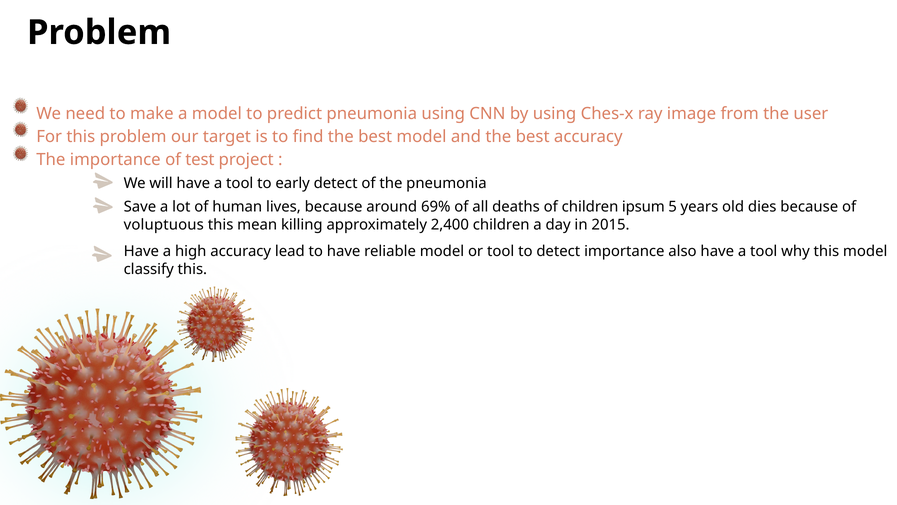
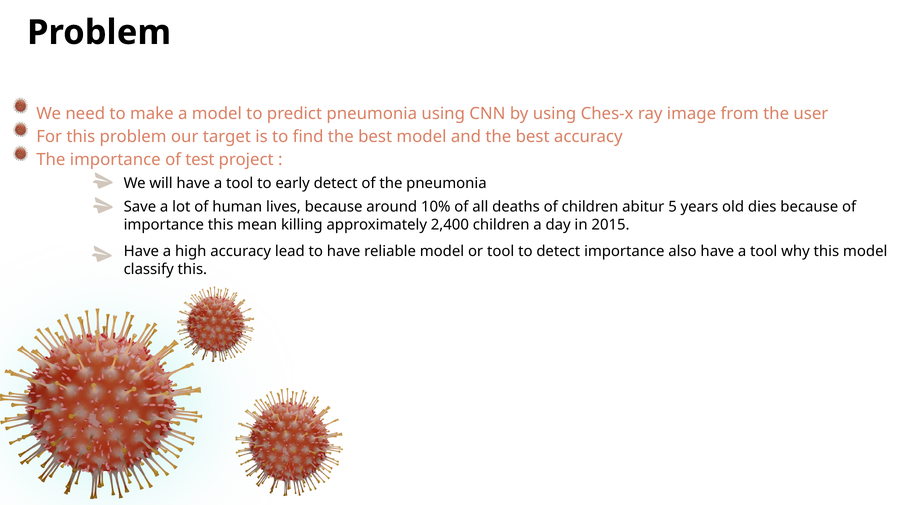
69%: 69% -> 10%
ipsum: ipsum -> abitur
voluptuous at (164, 224): voluptuous -> importance
